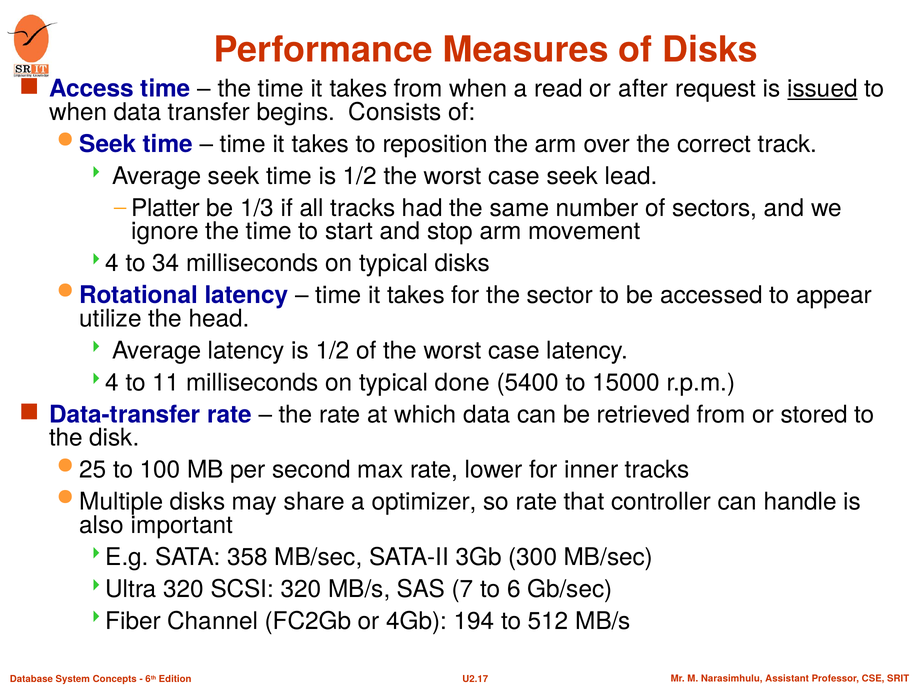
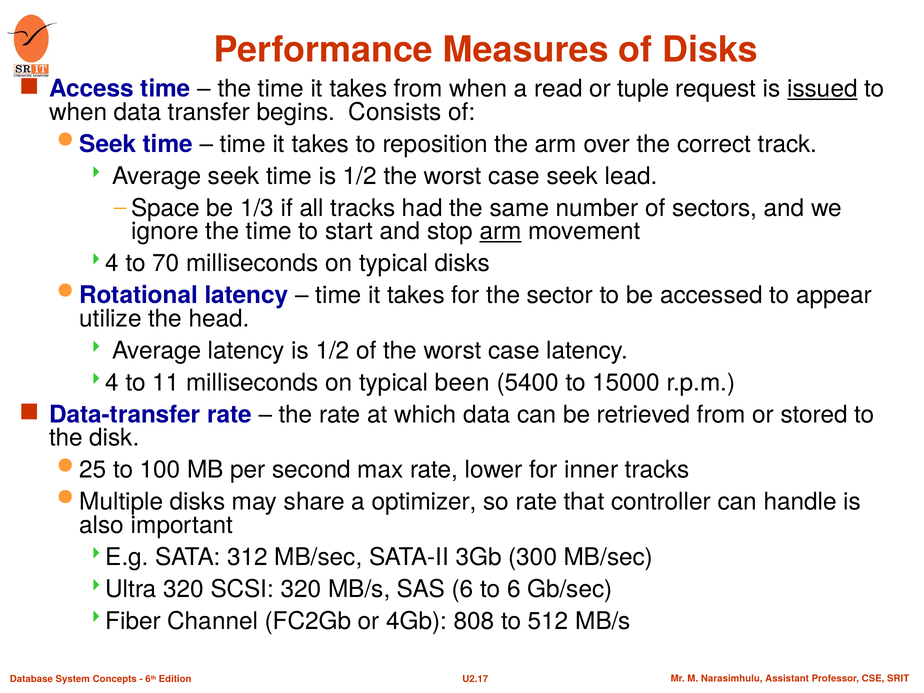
after: after -> tuple
Platter: Platter -> Space
arm at (500, 231) underline: none -> present
34: 34 -> 70
done: done -> been
358: 358 -> 312
SAS 7: 7 -> 6
194: 194 -> 808
